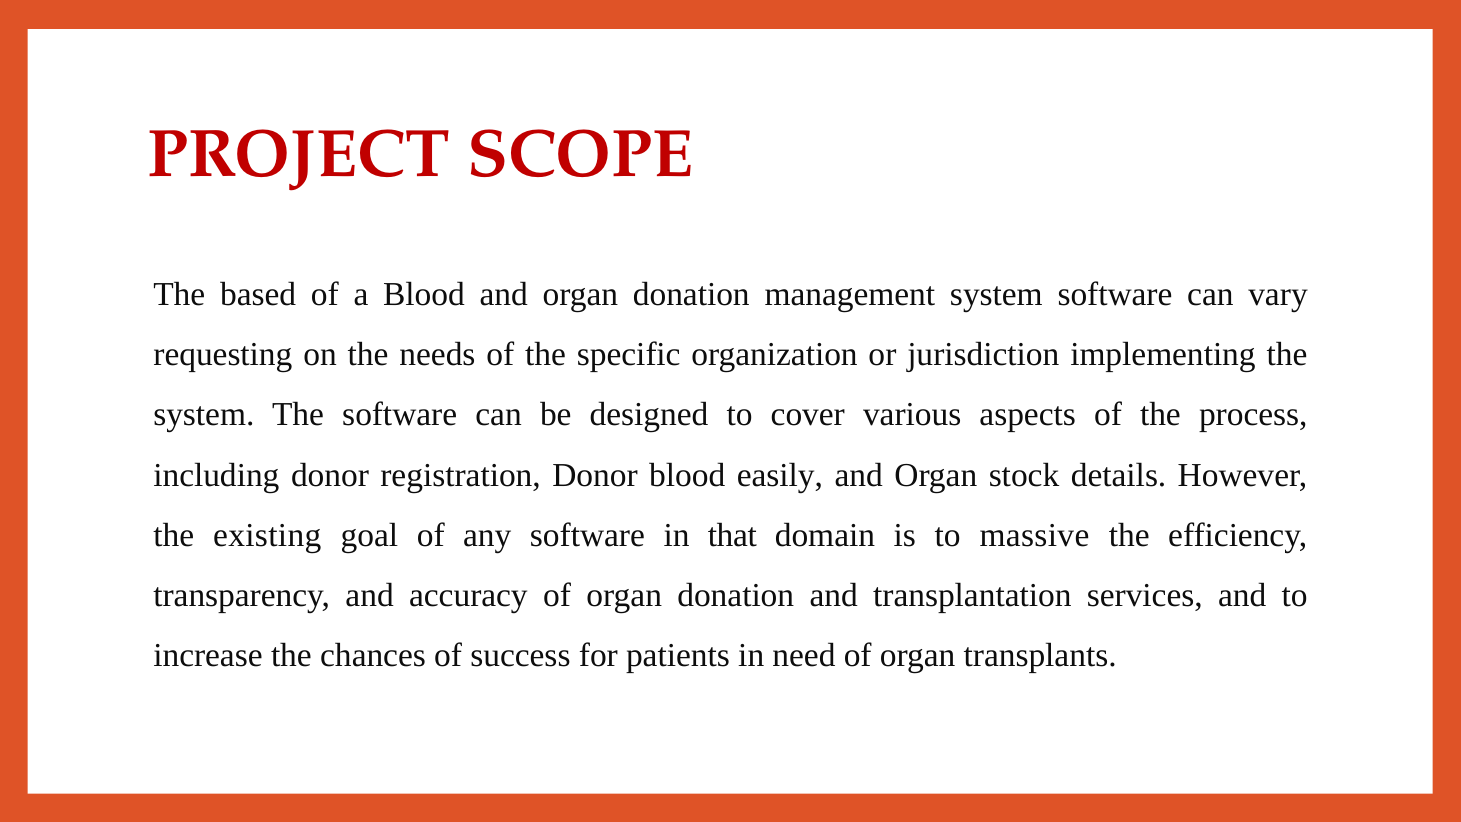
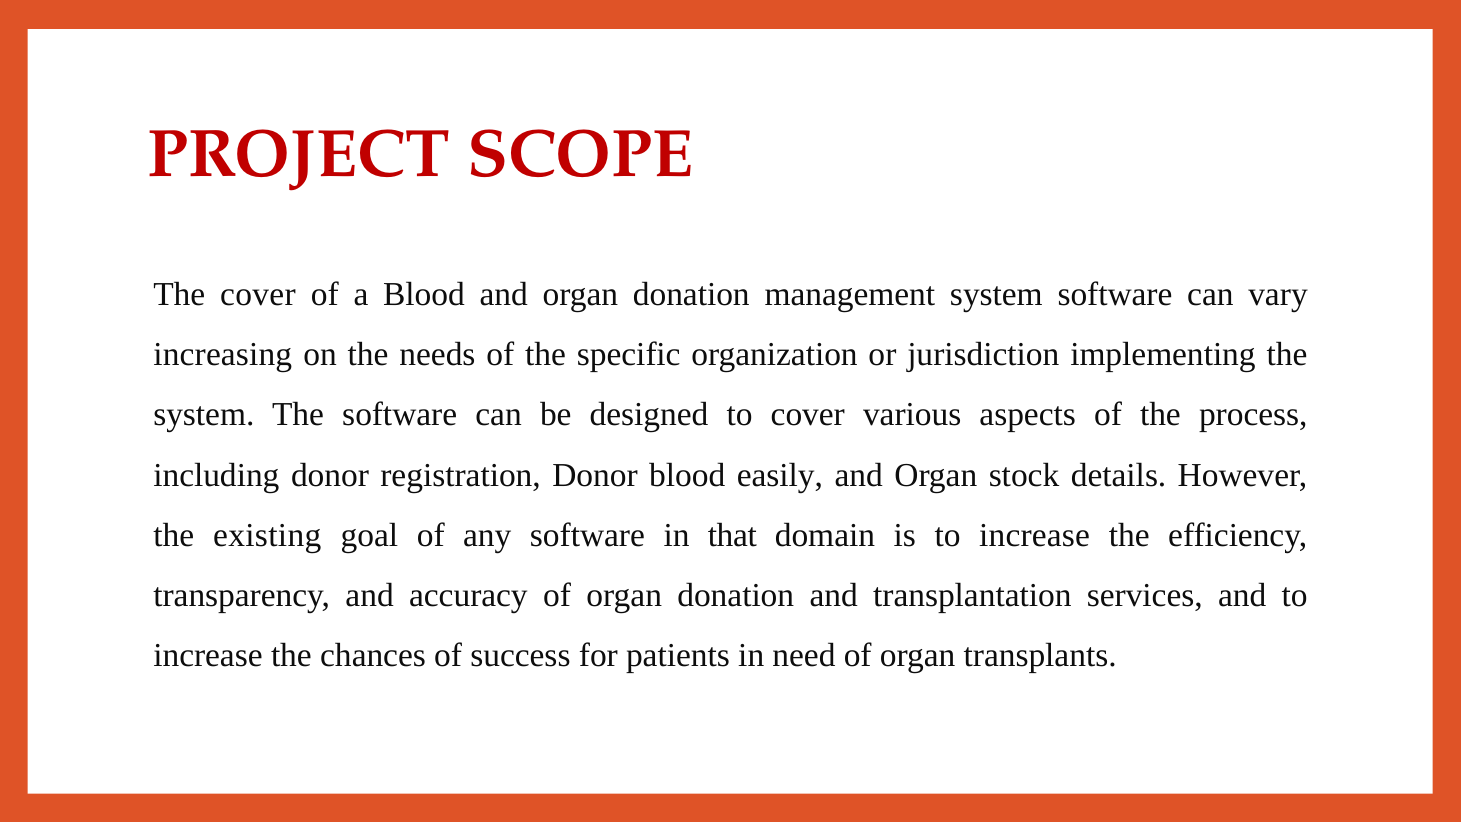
The based: based -> cover
requesting: requesting -> increasing
is to massive: massive -> increase
